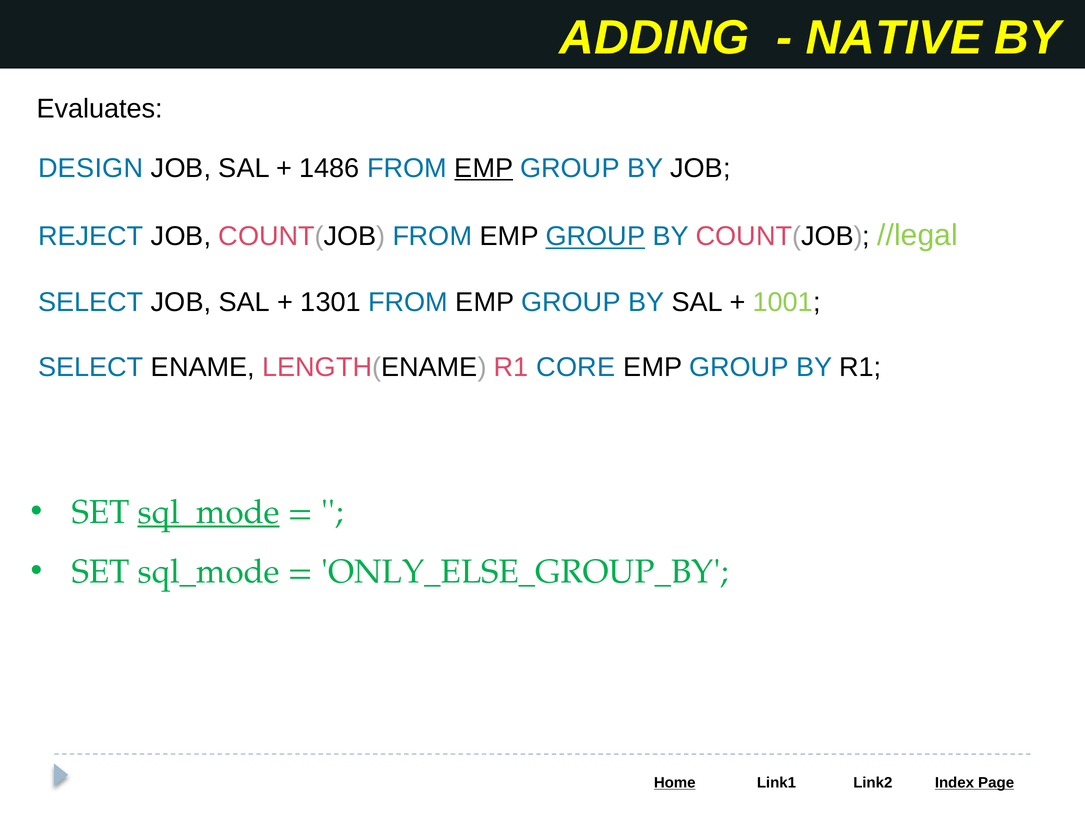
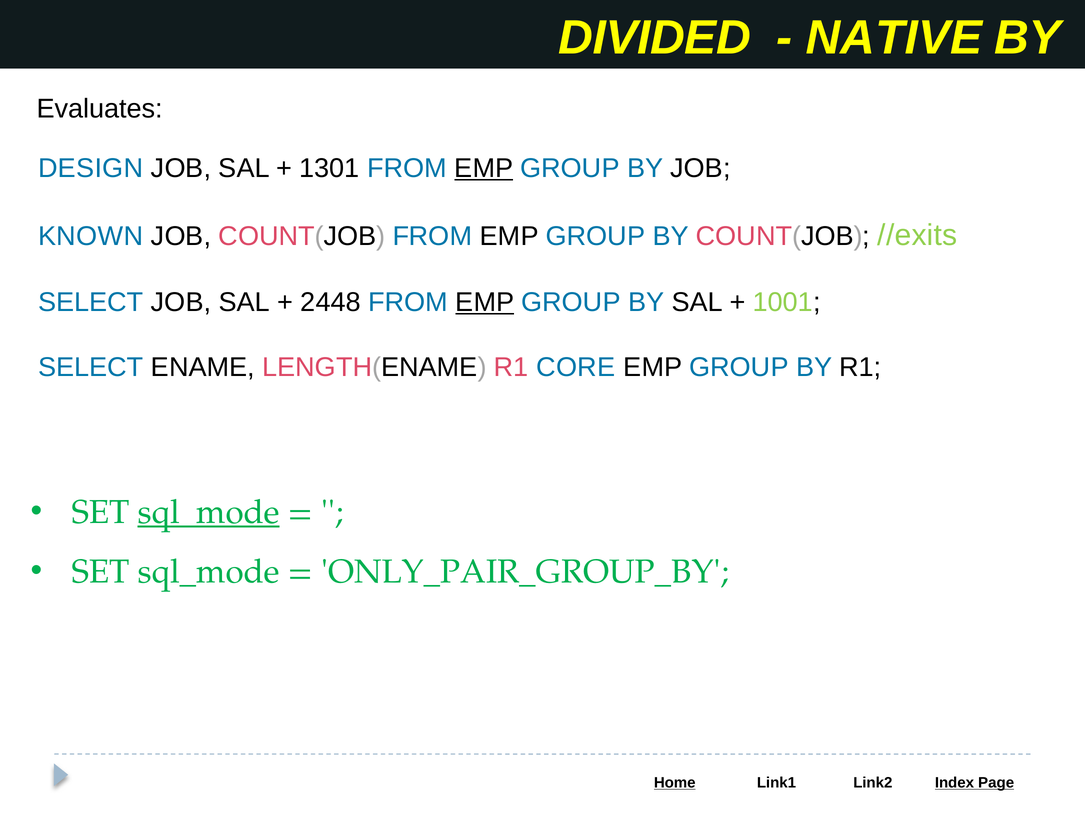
ADDING: ADDING -> DIVIDED
1486: 1486 -> 1301
REJECT: REJECT -> KNOWN
GROUP at (595, 236) underline: present -> none
//legal: //legal -> //exits
1301: 1301 -> 2448
EMP at (485, 302) underline: none -> present
ONLY_ELSE_GROUP_BY: ONLY_ELSE_GROUP_BY -> ONLY_PAIR_GROUP_BY
